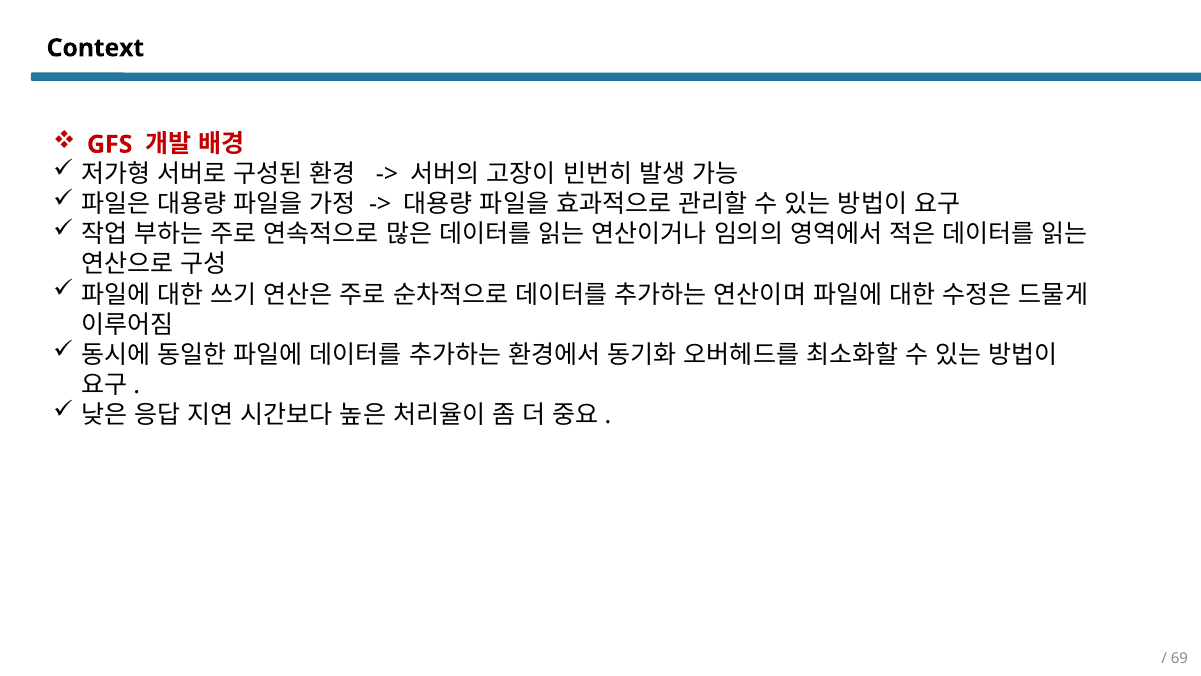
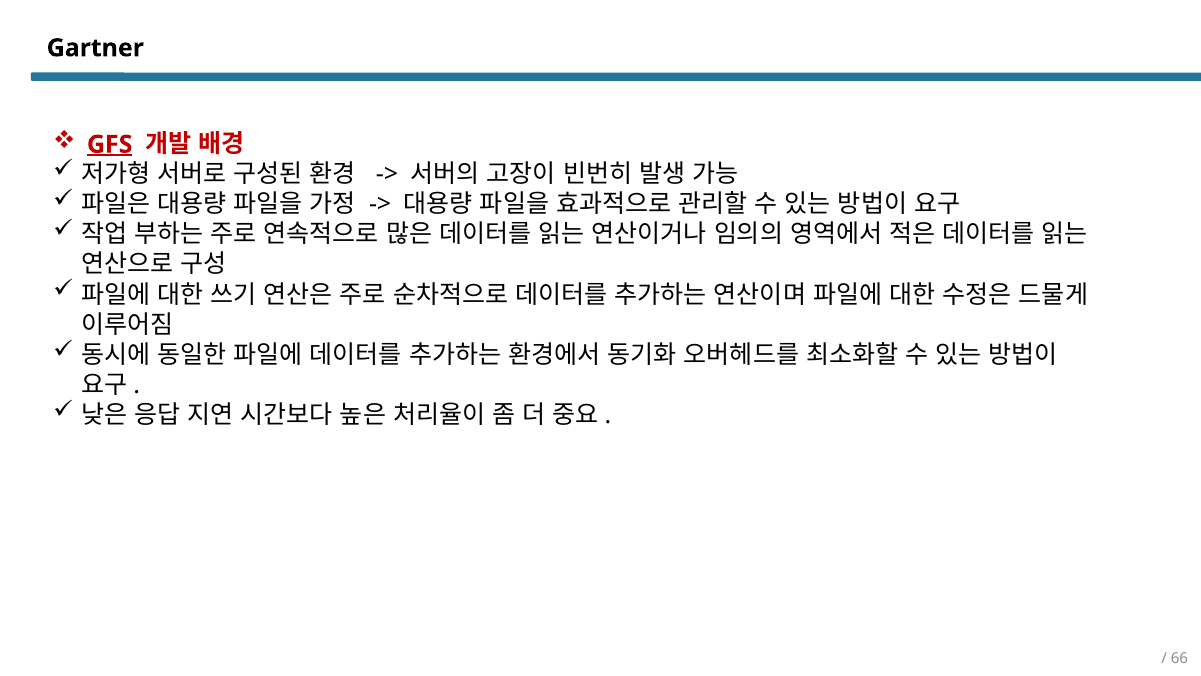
Context: Context -> Gartner
GFS underline: none -> present
69: 69 -> 66
